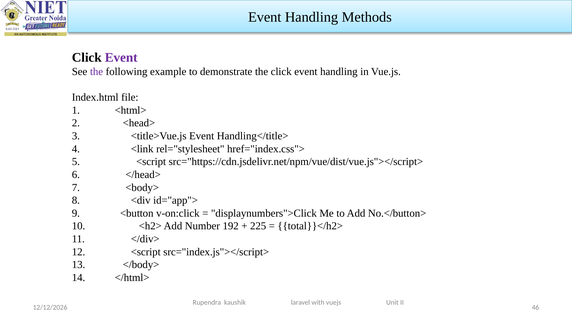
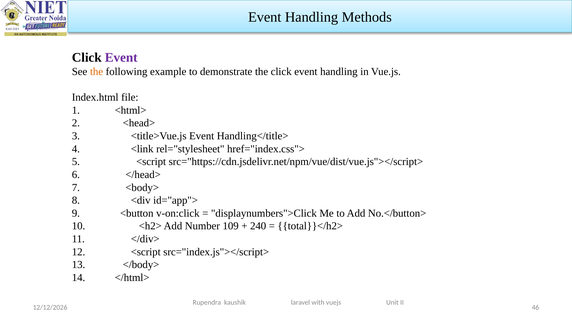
the at (97, 72) colour: purple -> orange
192: 192 -> 109
225: 225 -> 240
